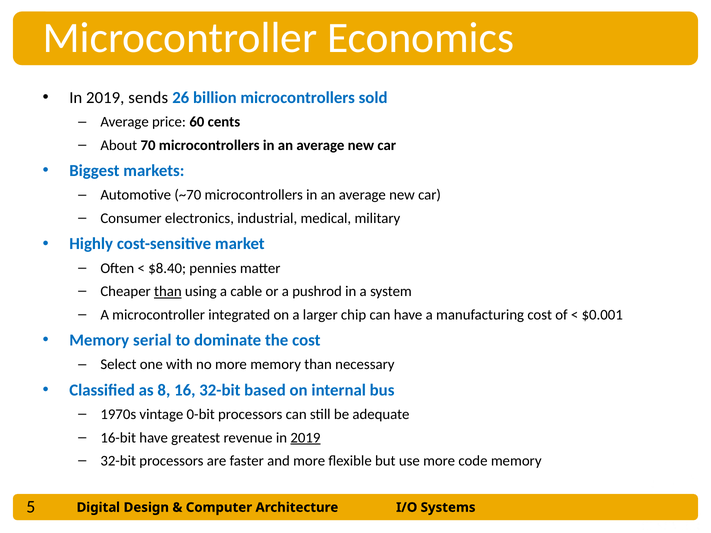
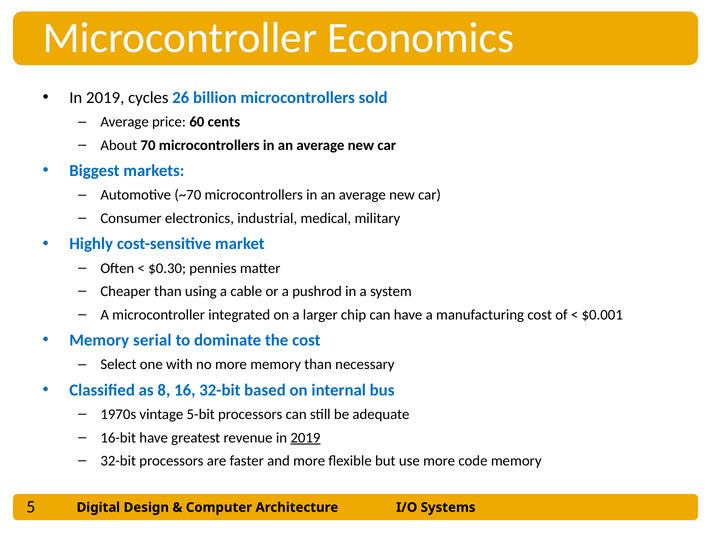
sends: sends -> cycles
$8.40: $8.40 -> $0.30
than at (168, 292) underline: present -> none
0-bit: 0-bit -> 5-bit
